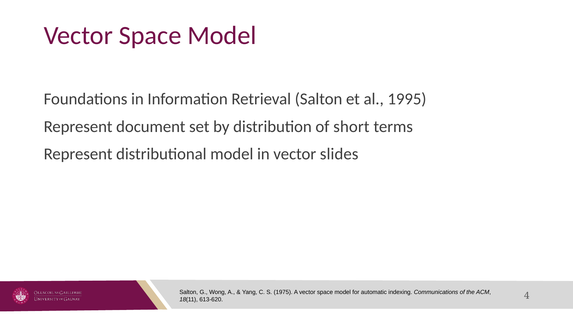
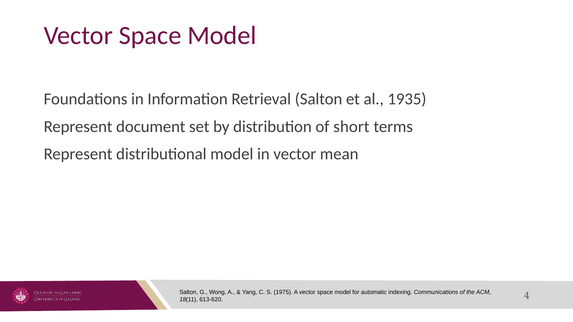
1995: 1995 -> 1935
slides: slides -> mean
